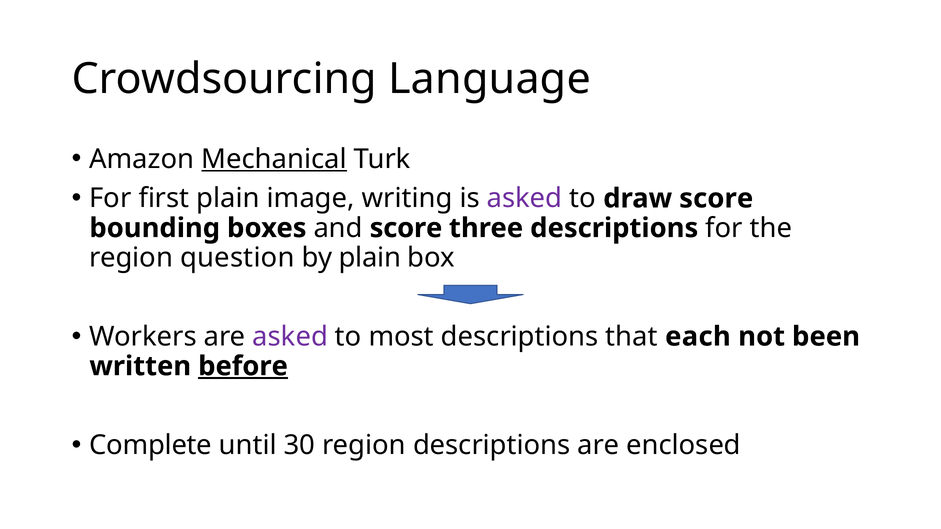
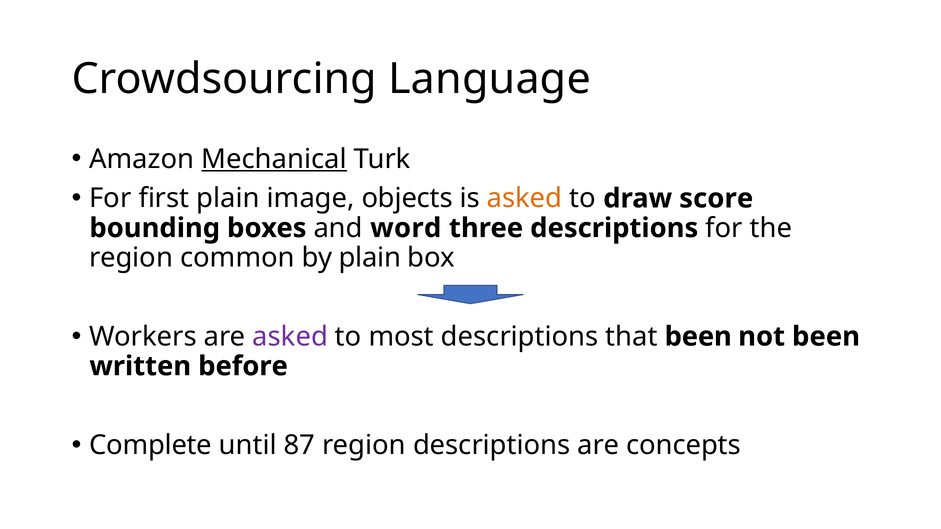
writing: writing -> objects
asked at (525, 199) colour: purple -> orange
and score: score -> word
question: question -> common
that each: each -> been
before underline: present -> none
30: 30 -> 87
enclosed: enclosed -> concepts
